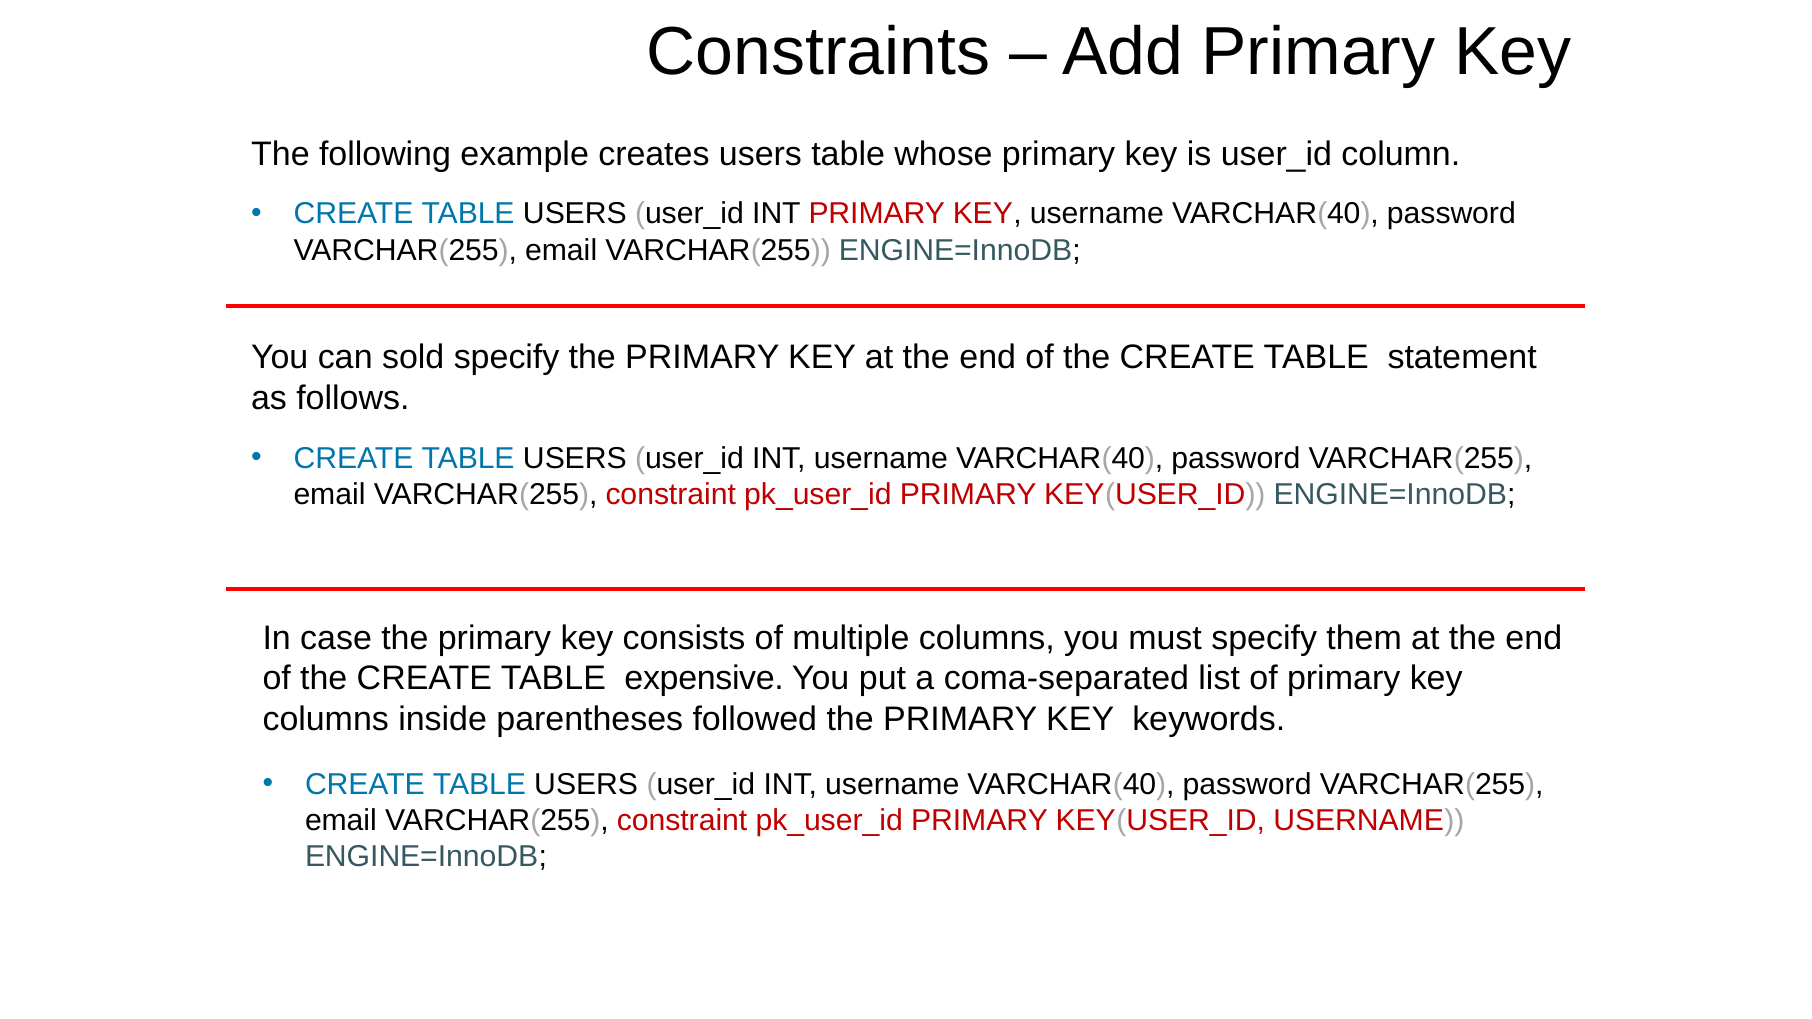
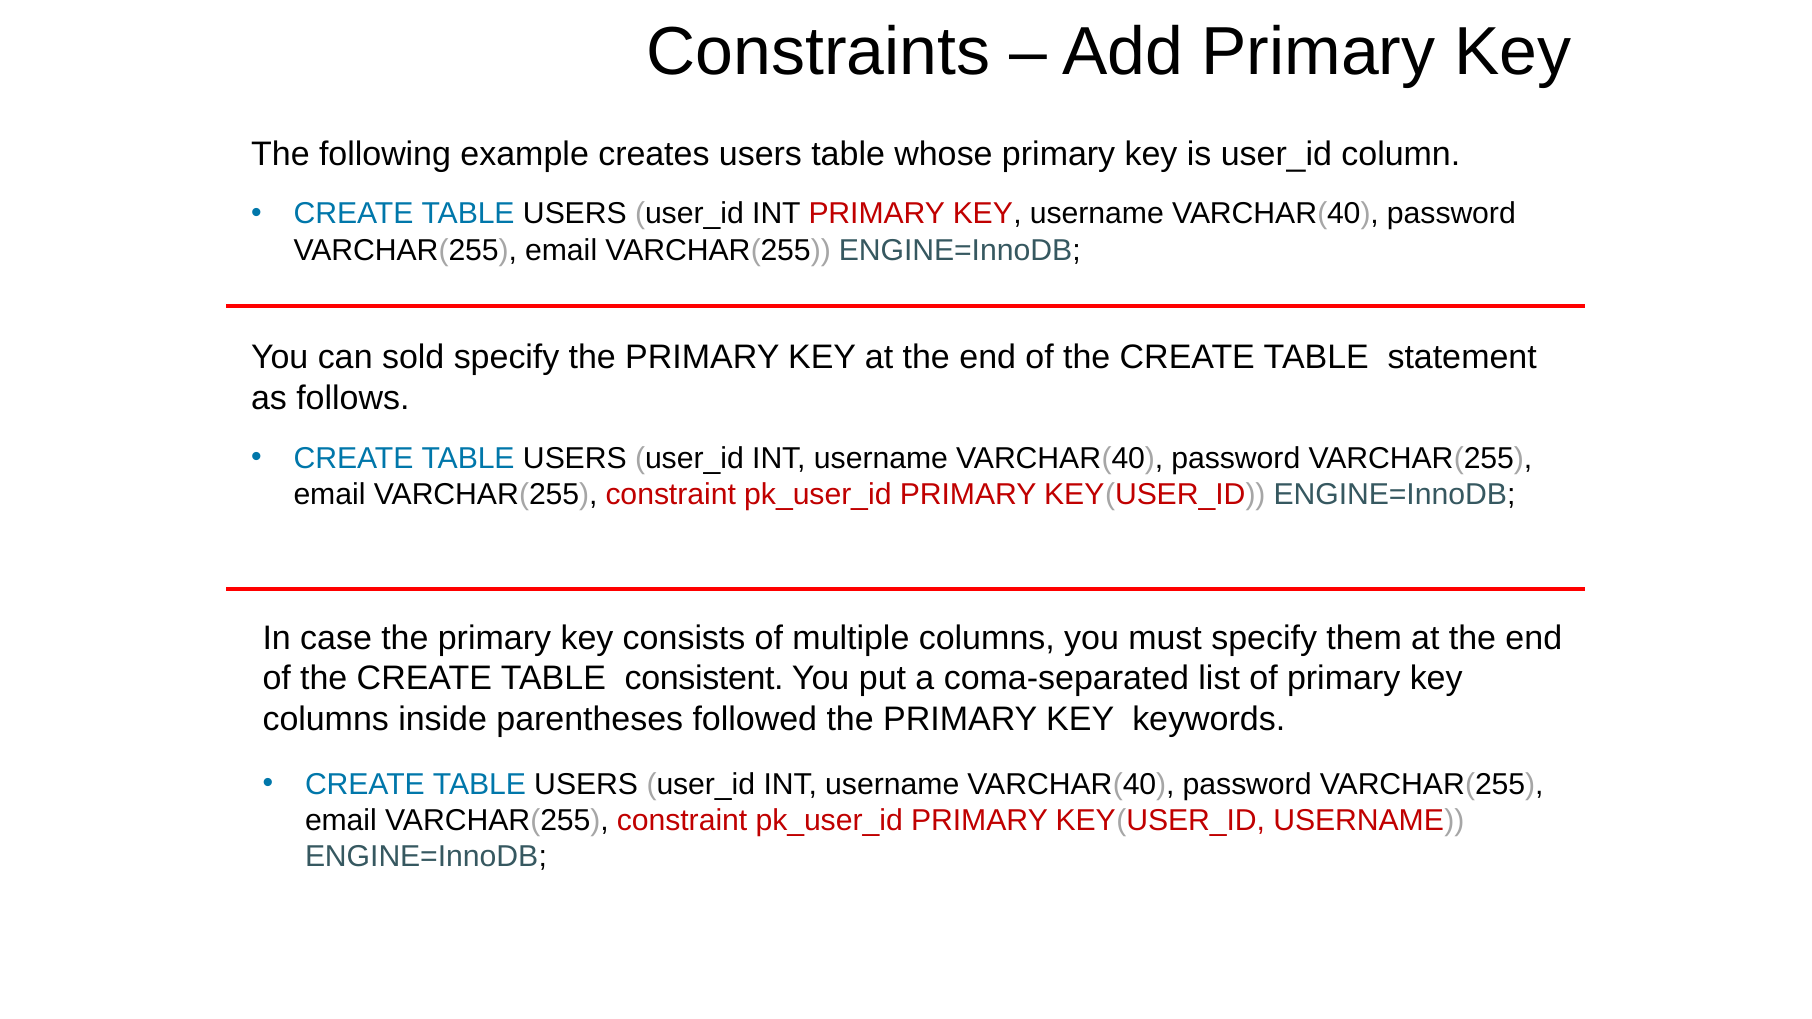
expensive: expensive -> consistent
